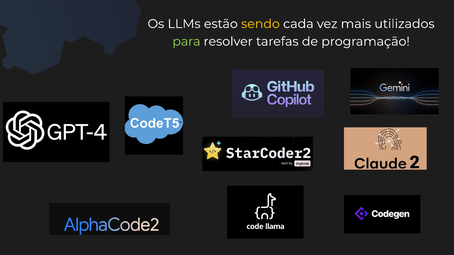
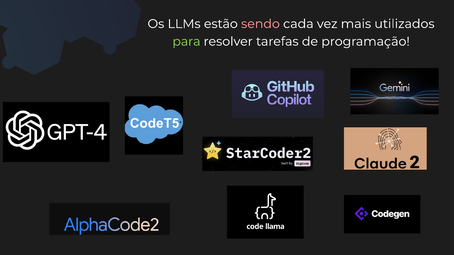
sendo colour: yellow -> pink
